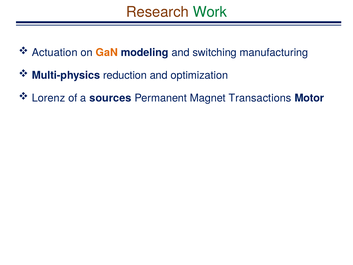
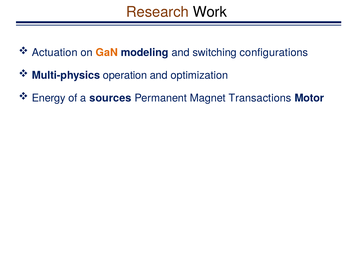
Work colour: green -> black
manufacturing: manufacturing -> configurations
reduction: reduction -> operation
Lorenz: Lorenz -> Energy
